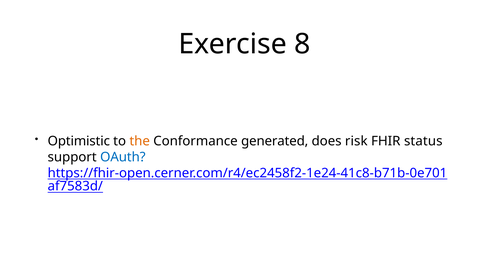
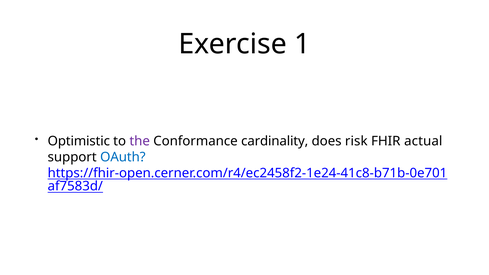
8: 8 -> 1
the colour: orange -> purple
generated: generated -> cardinality
status: status -> actual
